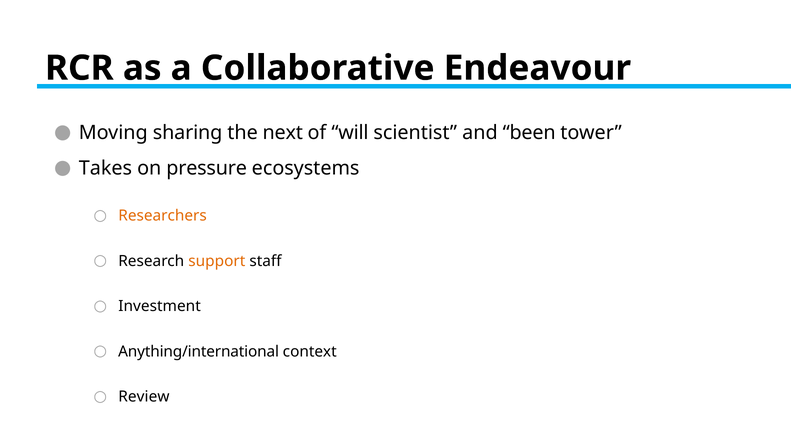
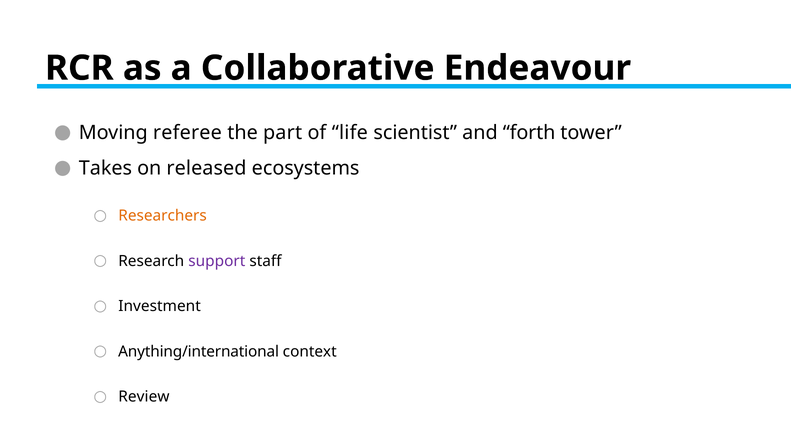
sharing: sharing -> referee
next: next -> part
will: will -> life
been: been -> forth
pressure: pressure -> released
support colour: orange -> purple
